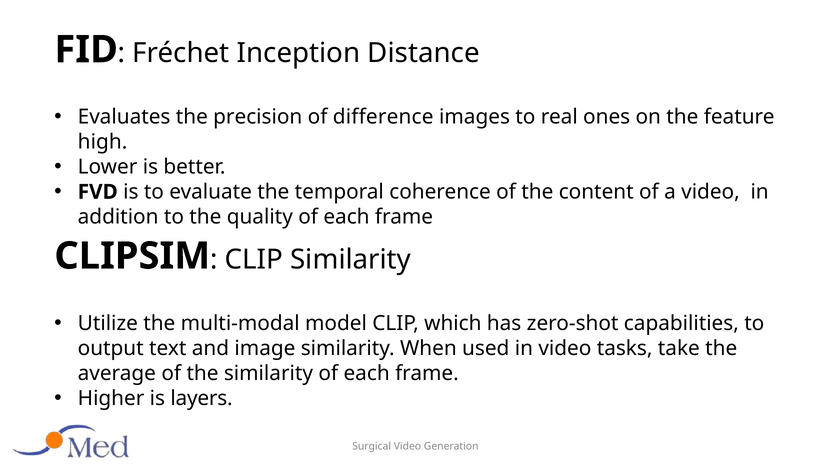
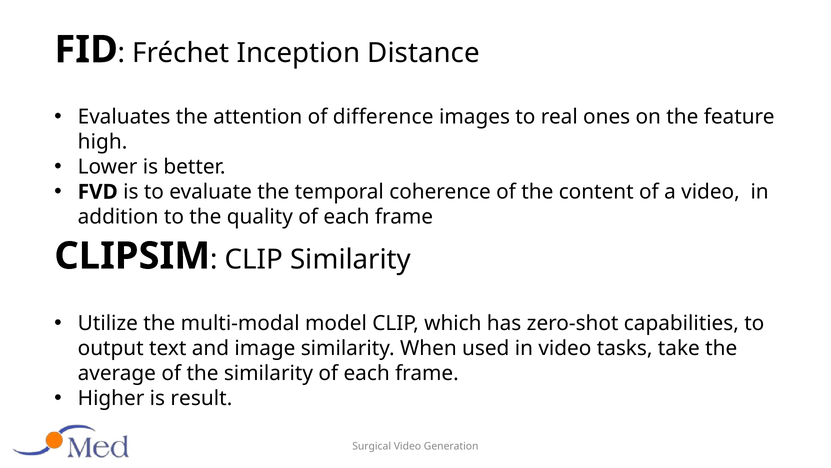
precision: precision -> attention
layers: layers -> result
